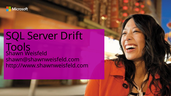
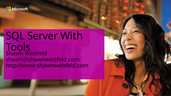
Drift: Drift -> With
